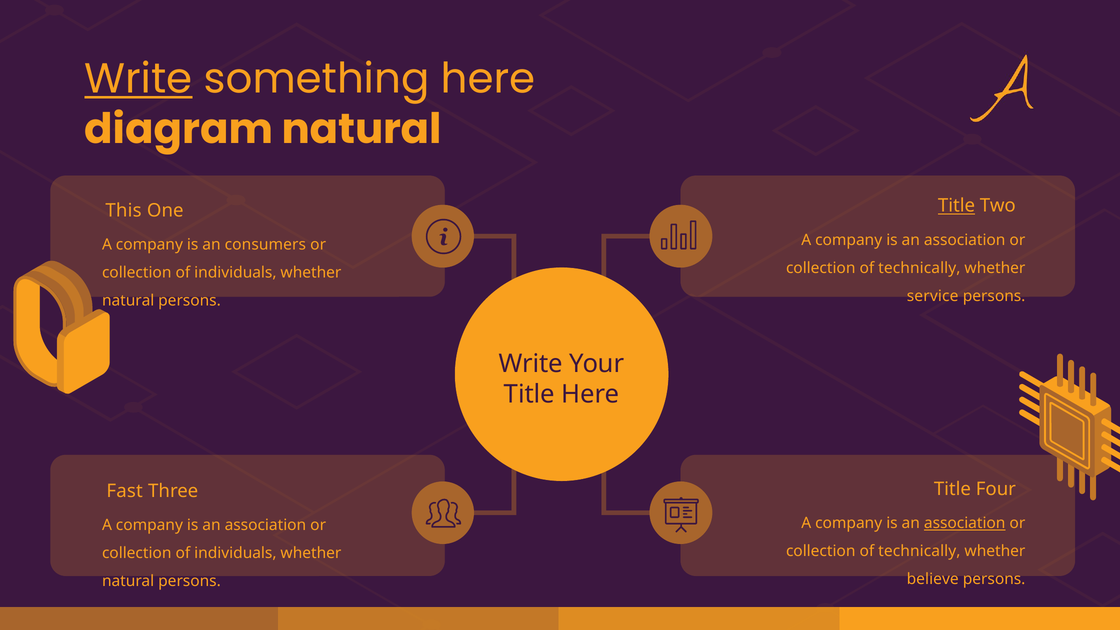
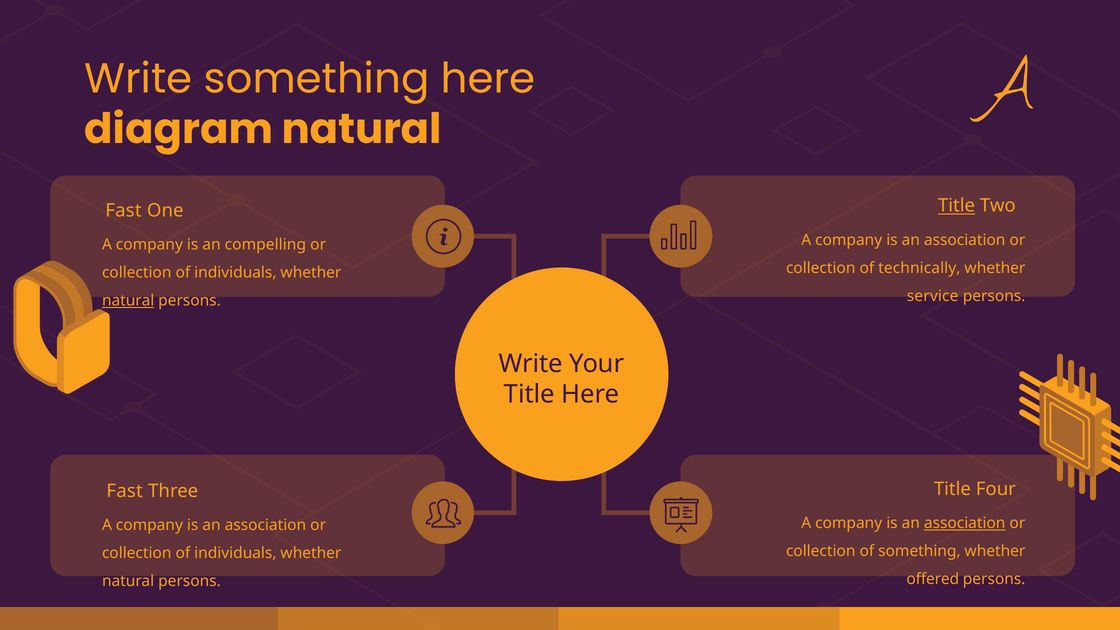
Write at (138, 79) underline: present -> none
This at (124, 211): This -> Fast
consumers: consumers -> compelling
natural at (128, 301) underline: none -> present
technically at (919, 551): technically -> something
believe: believe -> offered
